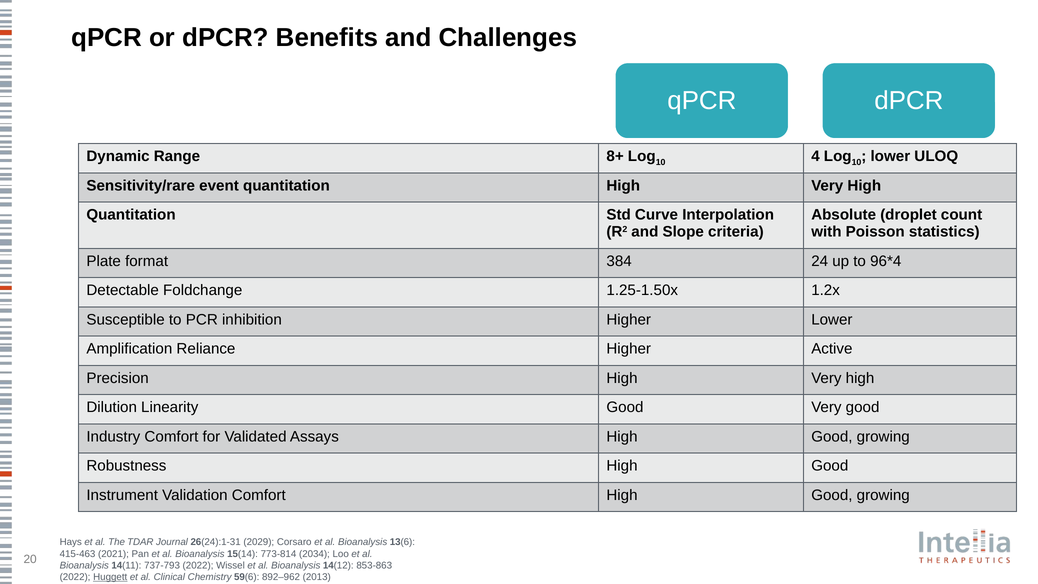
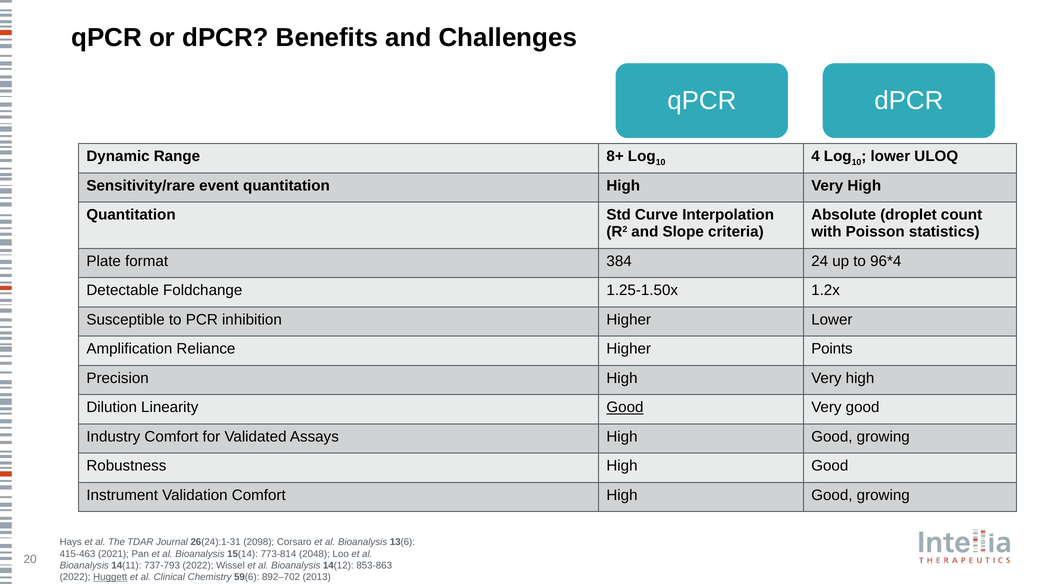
Active: Active -> Points
Good at (625, 407) underline: none -> present
2029: 2029 -> 2098
2034: 2034 -> 2048
892–962: 892–962 -> 892–702
